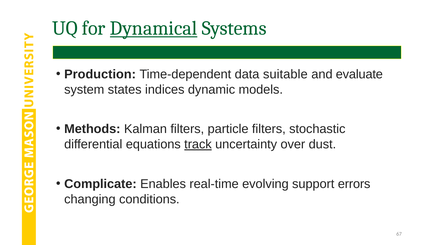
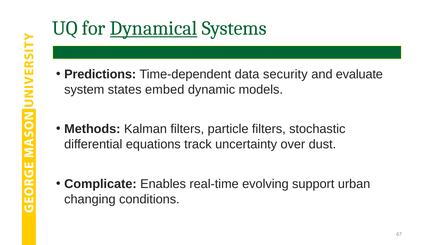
Production: Production -> Predictions
suitable: suitable -> security
indices: indices -> embed
track underline: present -> none
errors: errors -> urban
